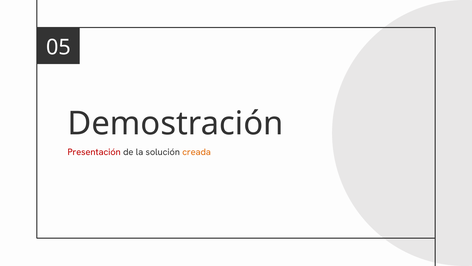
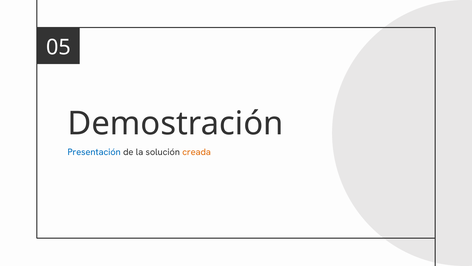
Presentación colour: red -> blue
